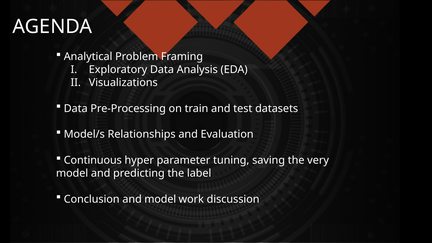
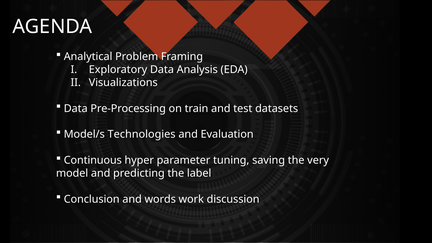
Relationships: Relationships -> Technologies
and model: model -> words
